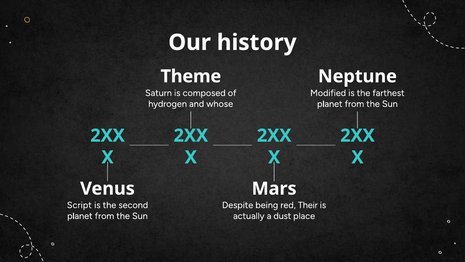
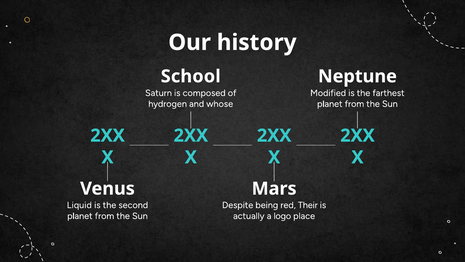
Theme: Theme -> School
Script: Script -> Liquid
dust: dust -> logo
